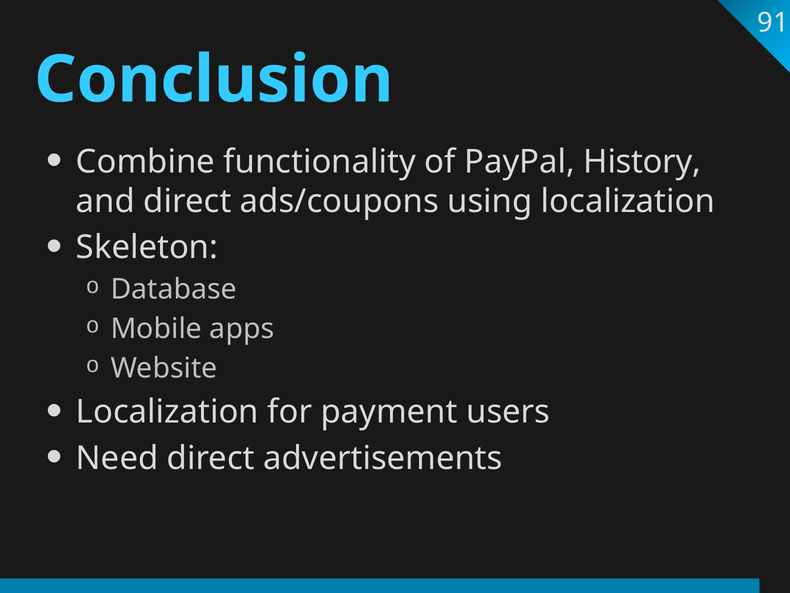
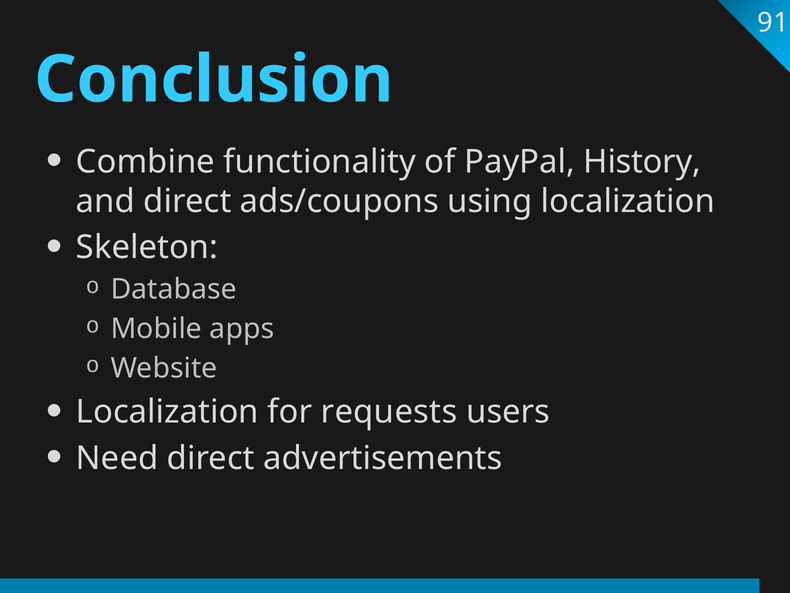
payment: payment -> requests
